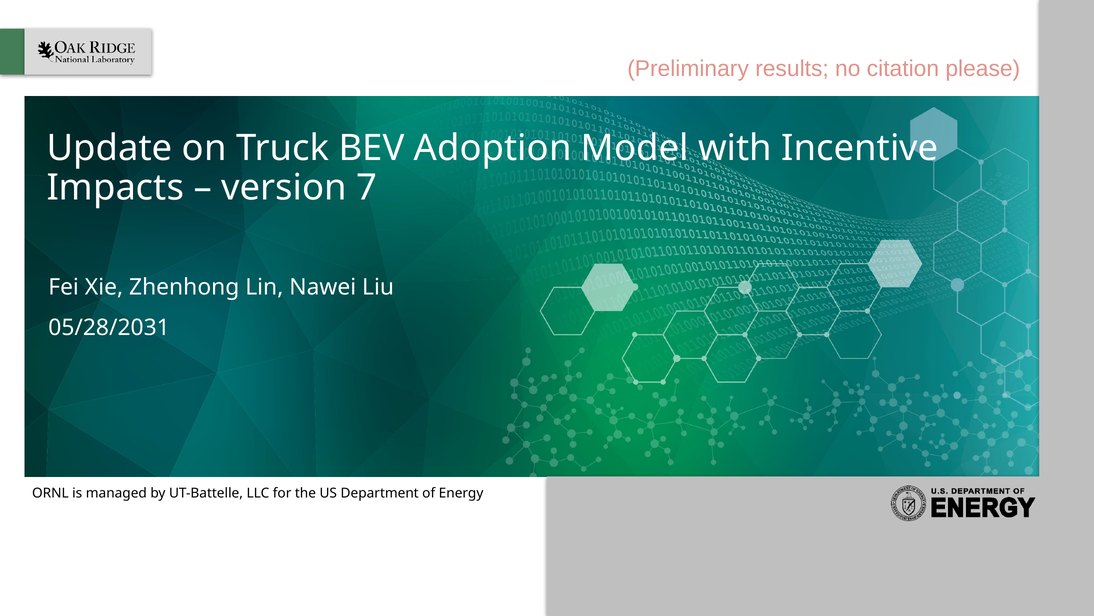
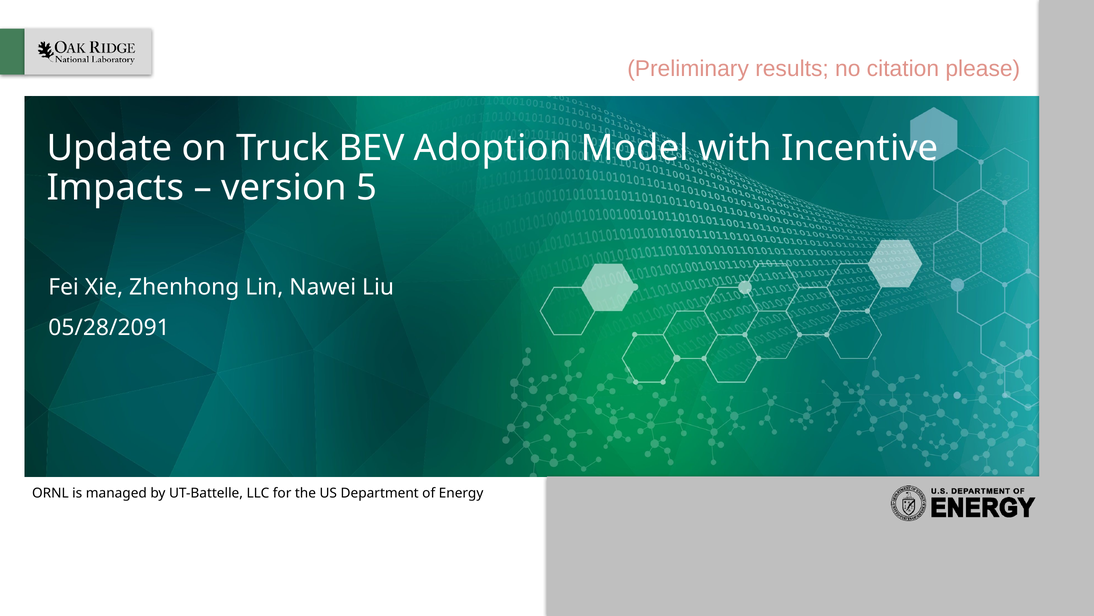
7: 7 -> 5
05/28/2031: 05/28/2031 -> 05/28/2091
